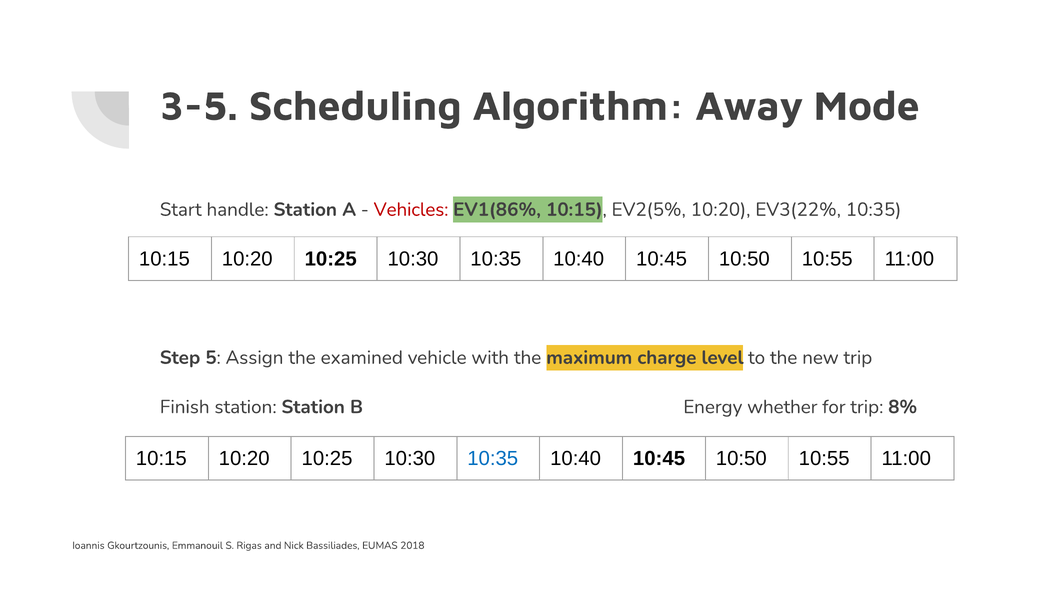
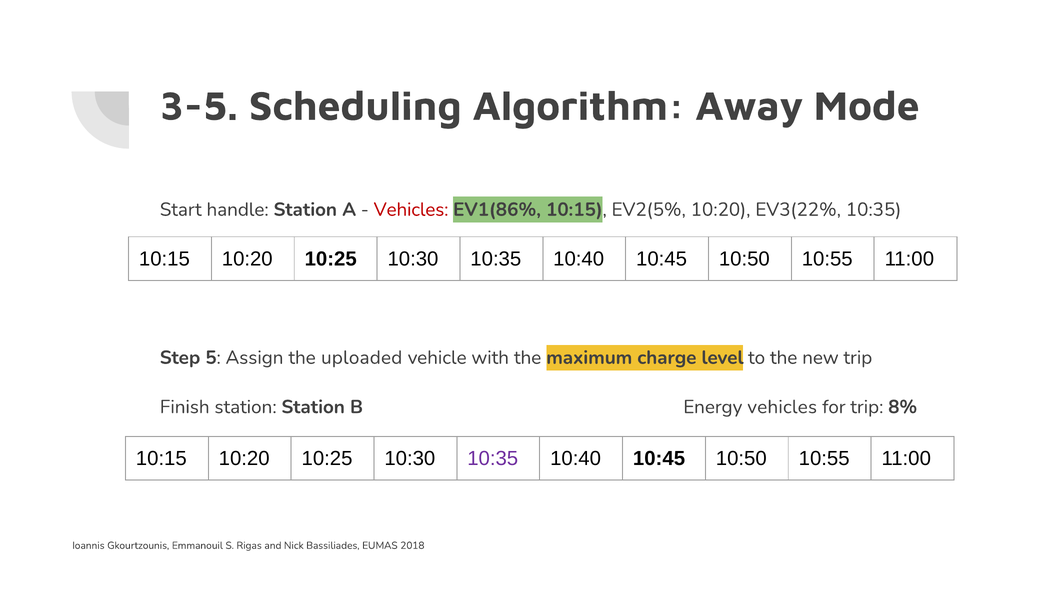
examined: examined -> uploaded
Energy whether: whether -> vehicles
10:35 at (493, 458) colour: blue -> purple
